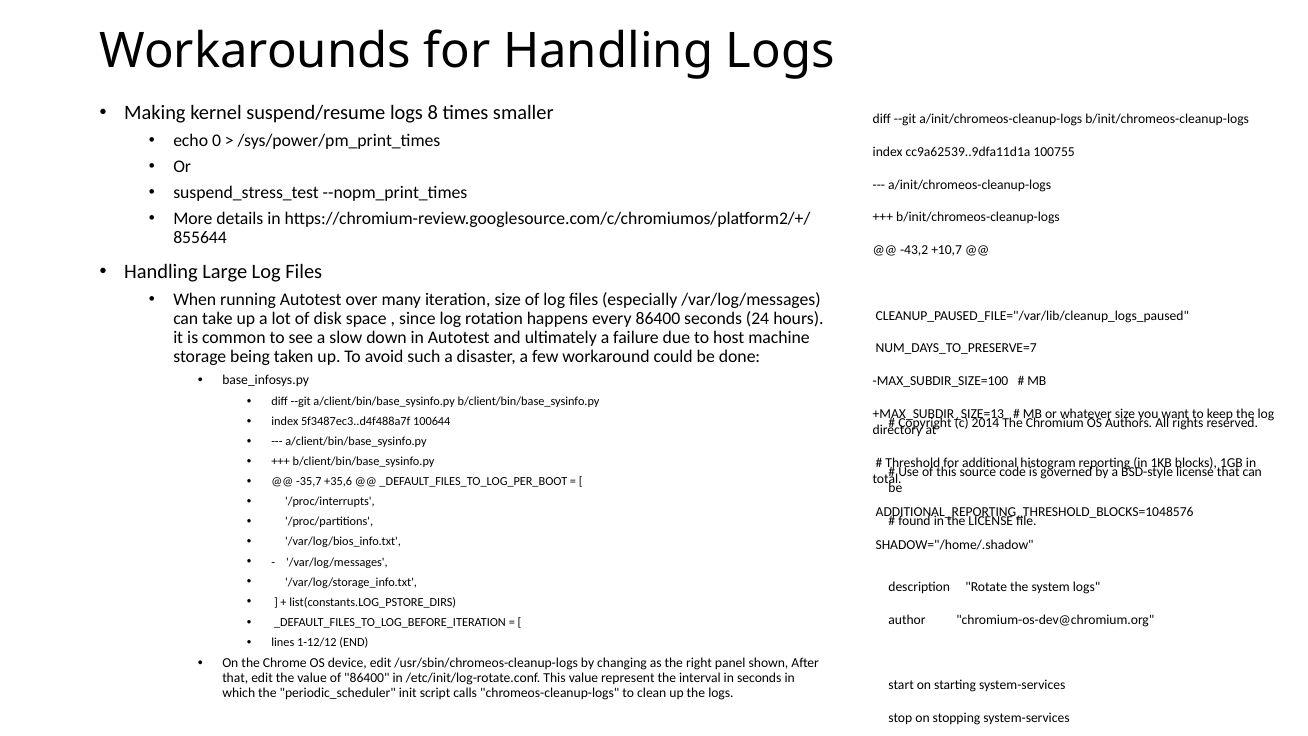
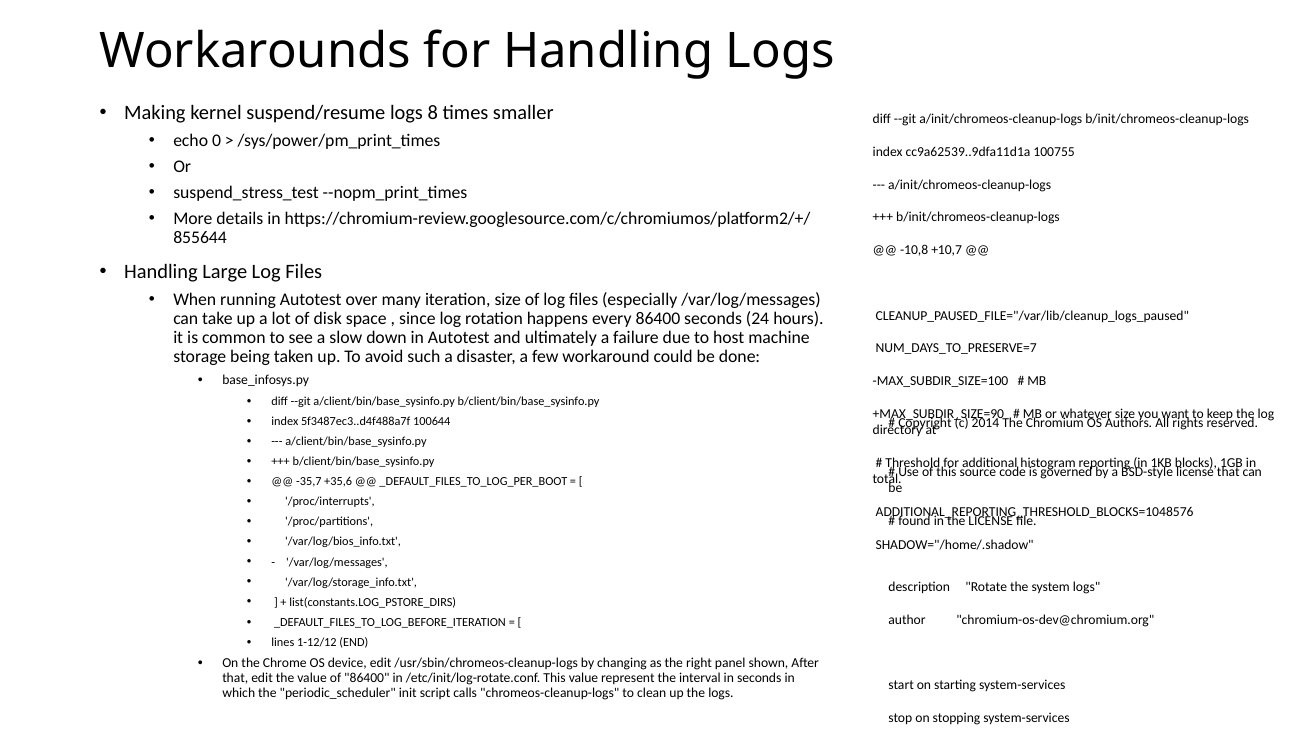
-43,2: -43,2 -> -10,8
+MAX_SUBDIR_SIZE=13: +MAX_SUBDIR_SIZE=13 -> +MAX_SUBDIR_SIZE=90
